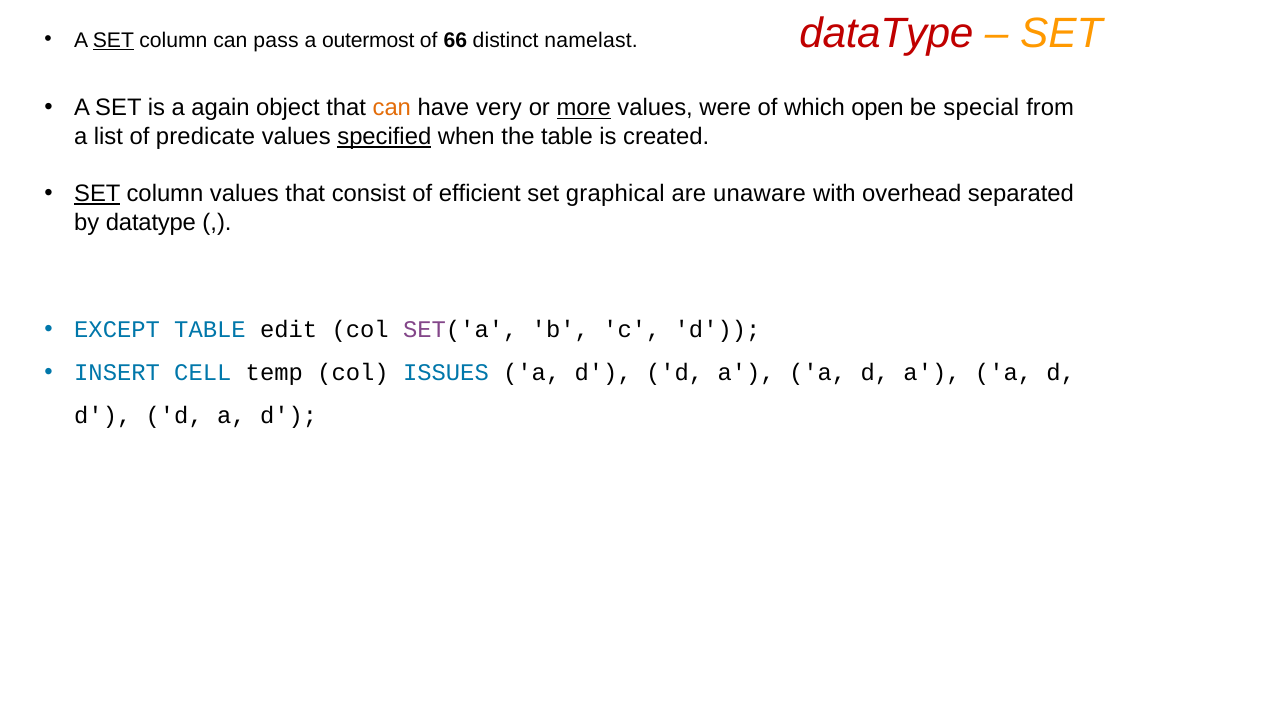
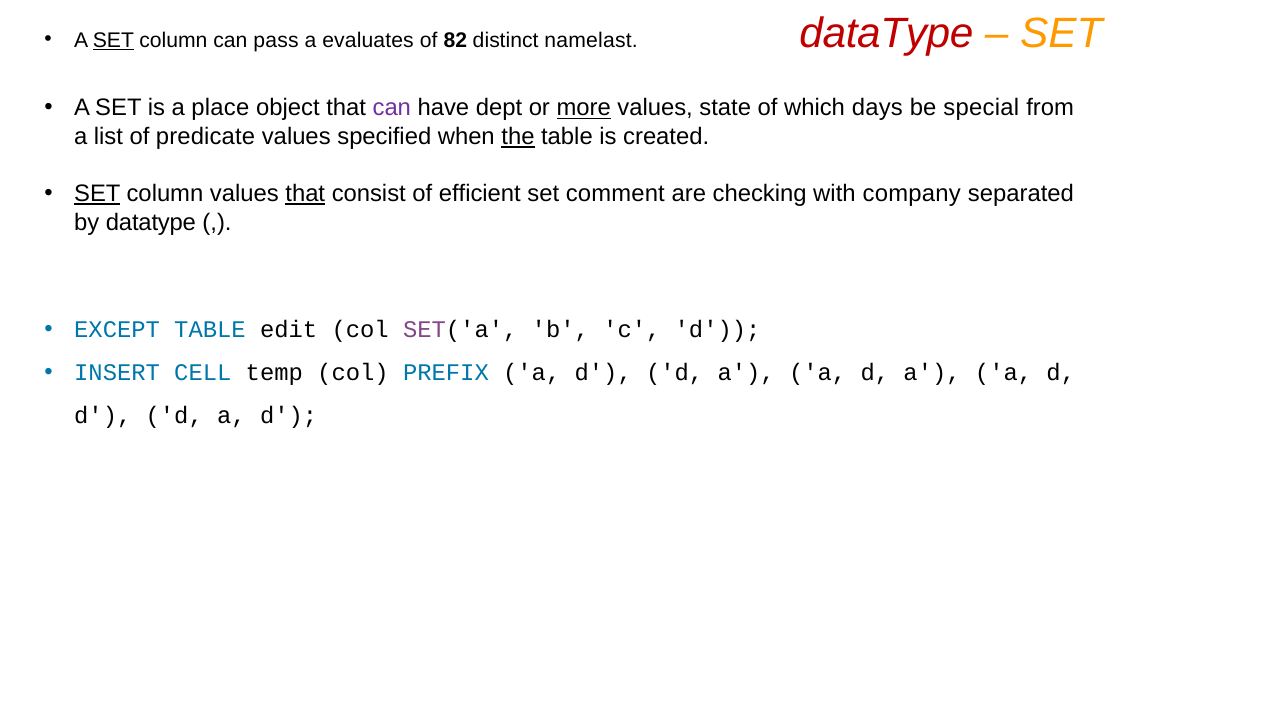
outermost: outermost -> evaluates
66: 66 -> 82
again: again -> place
can at (392, 108) colour: orange -> purple
very: very -> dept
were: were -> state
open: open -> days
specified underline: present -> none
the underline: none -> present
that at (305, 194) underline: none -> present
graphical: graphical -> comment
unaware: unaware -> checking
overhead: overhead -> company
ISSUES: ISSUES -> PREFIX
